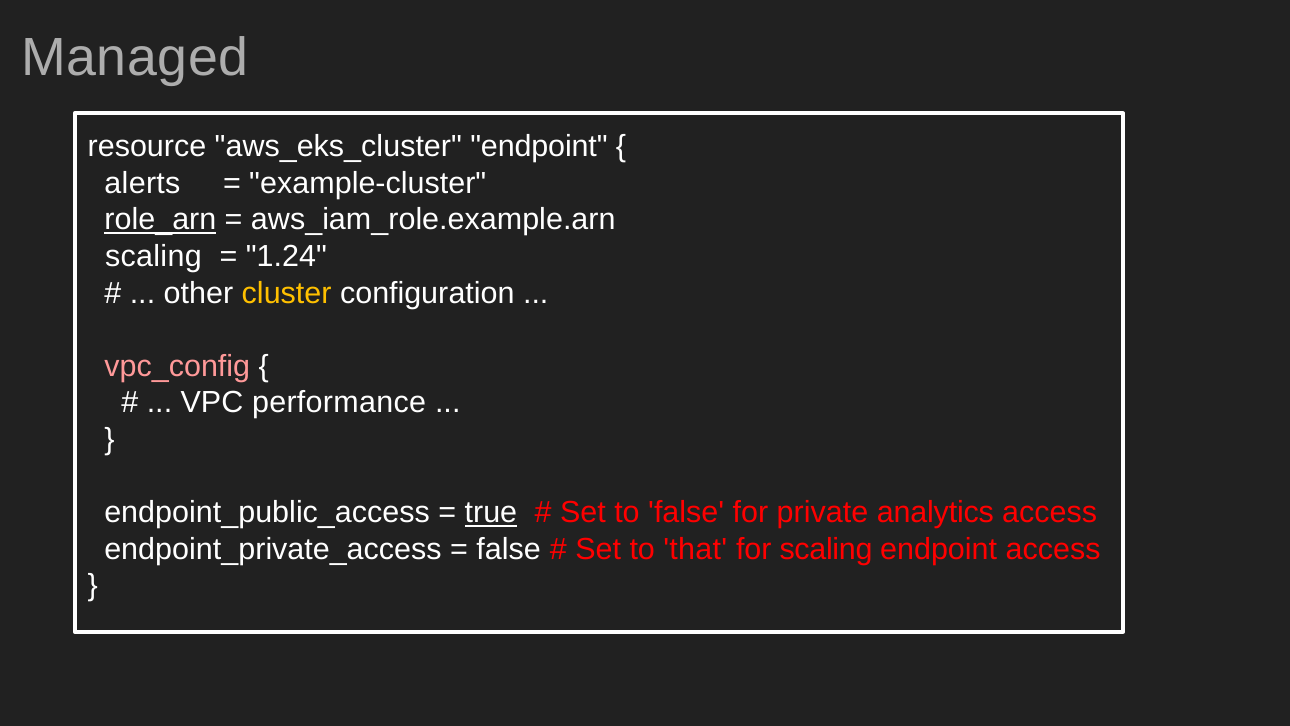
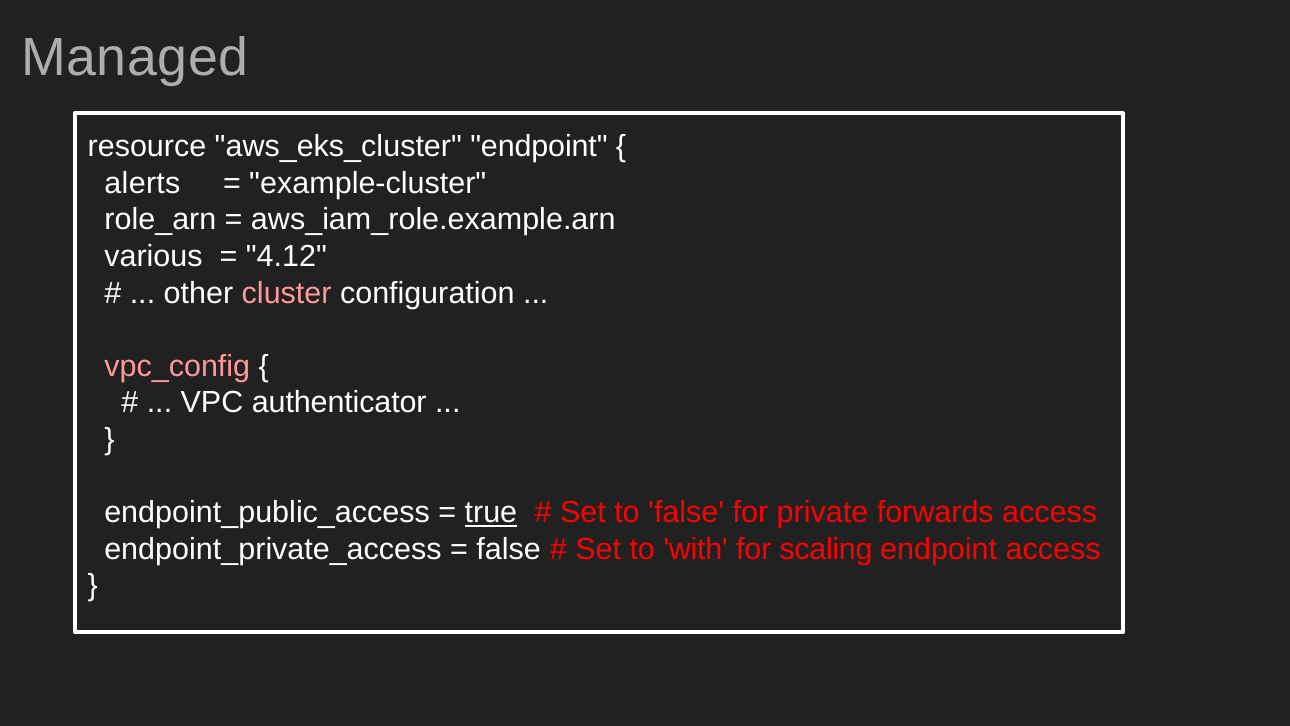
role_arn underline: present -> none
scaling at (153, 256): scaling -> various
1.24: 1.24 -> 4.12
cluster colour: yellow -> pink
performance: performance -> authenticator
analytics: analytics -> forwards
that: that -> with
